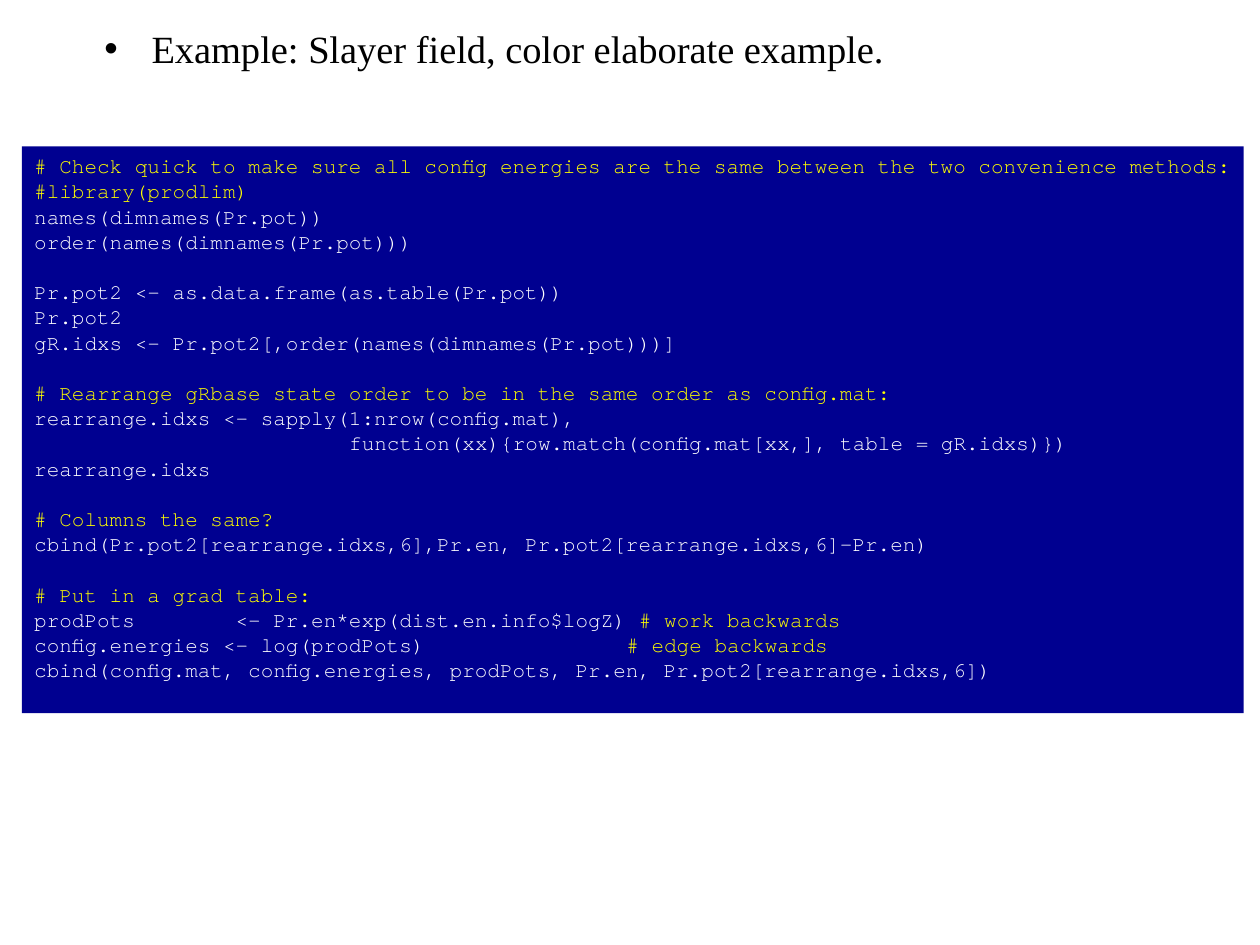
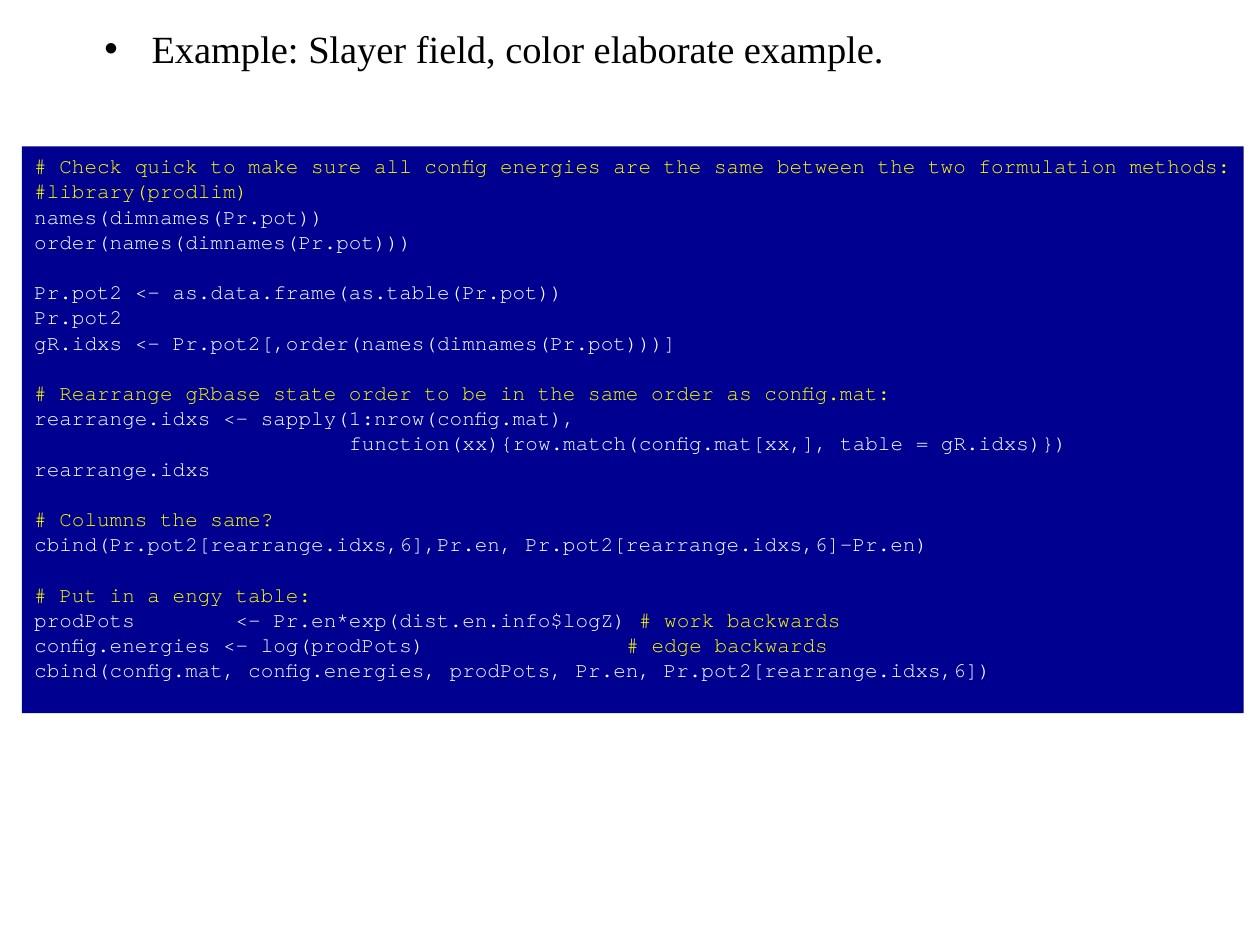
convenience: convenience -> formulation
grad: grad -> engy
